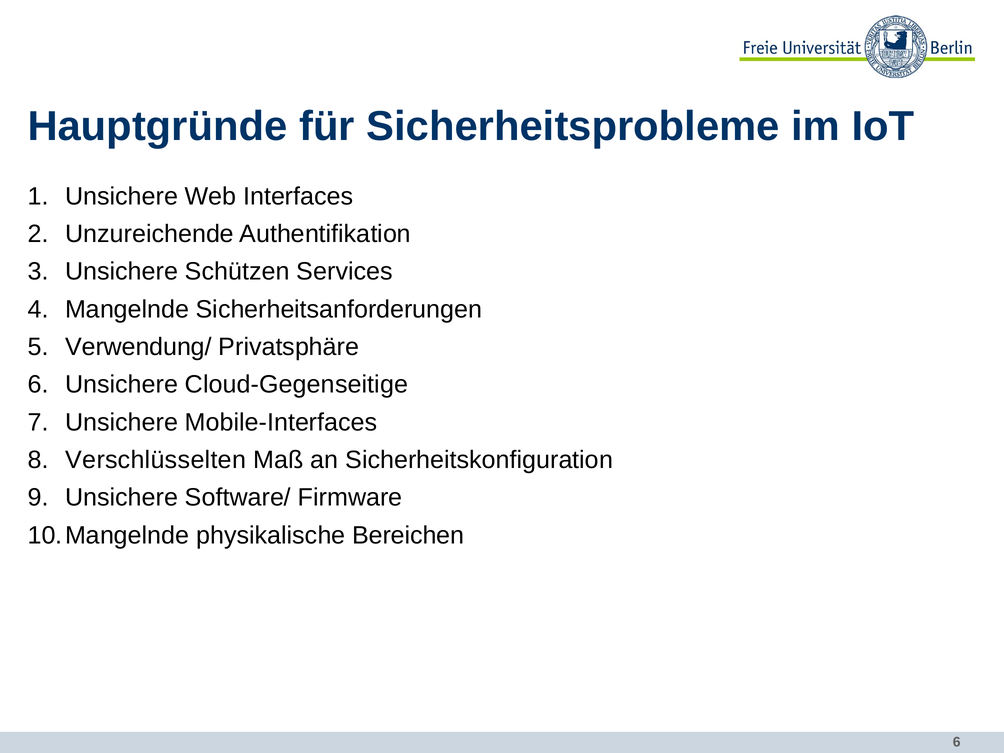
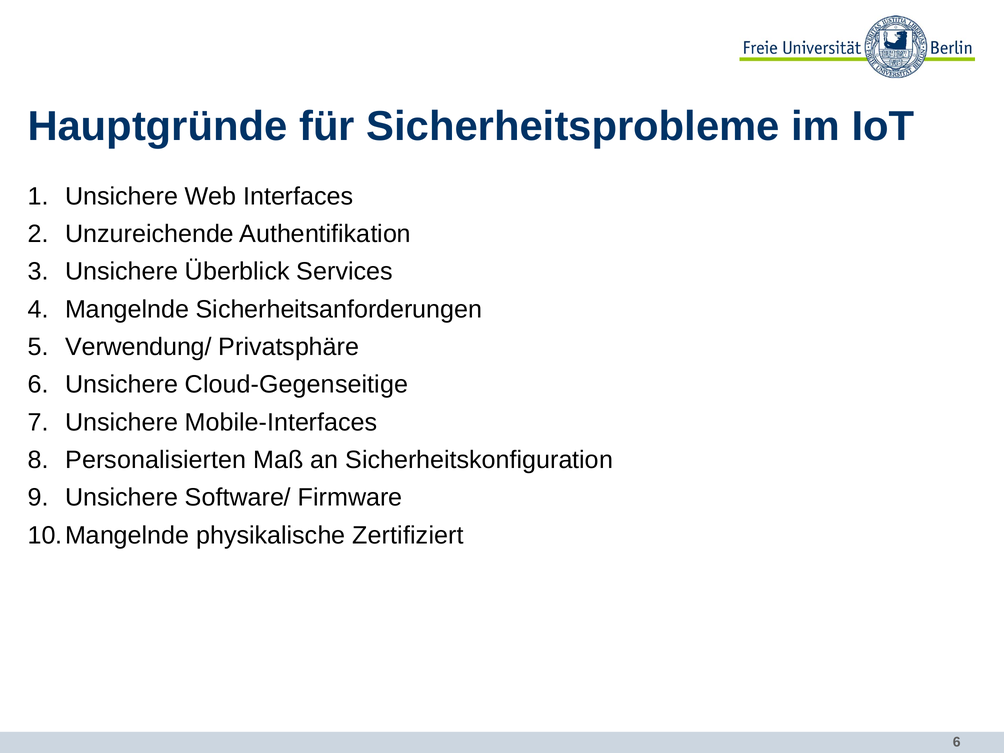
Schützen: Schützen -> Überblick
Verschlüsselten: Verschlüsselten -> Personalisierten
Bereichen: Bereichen -> Zertifiziert
